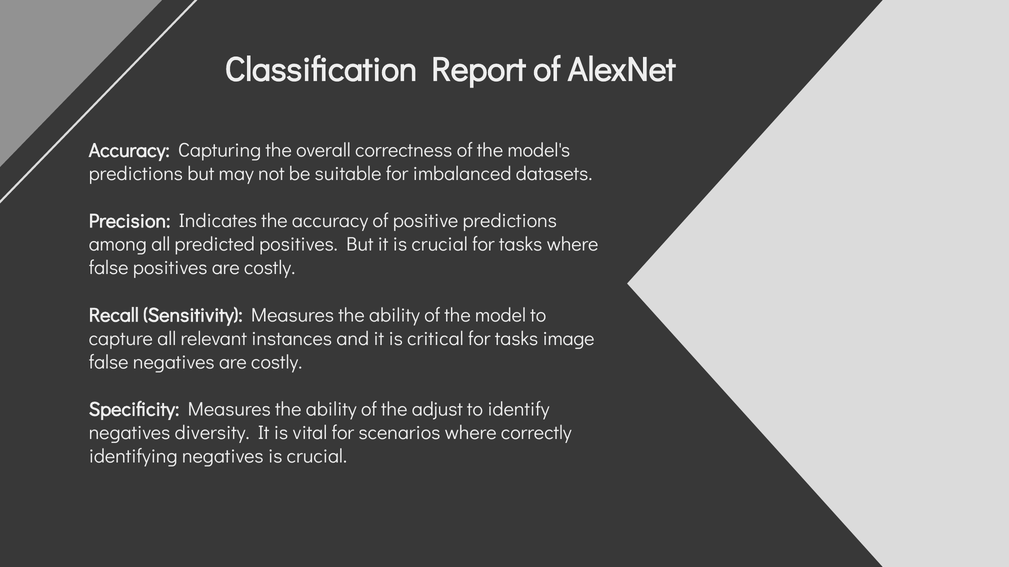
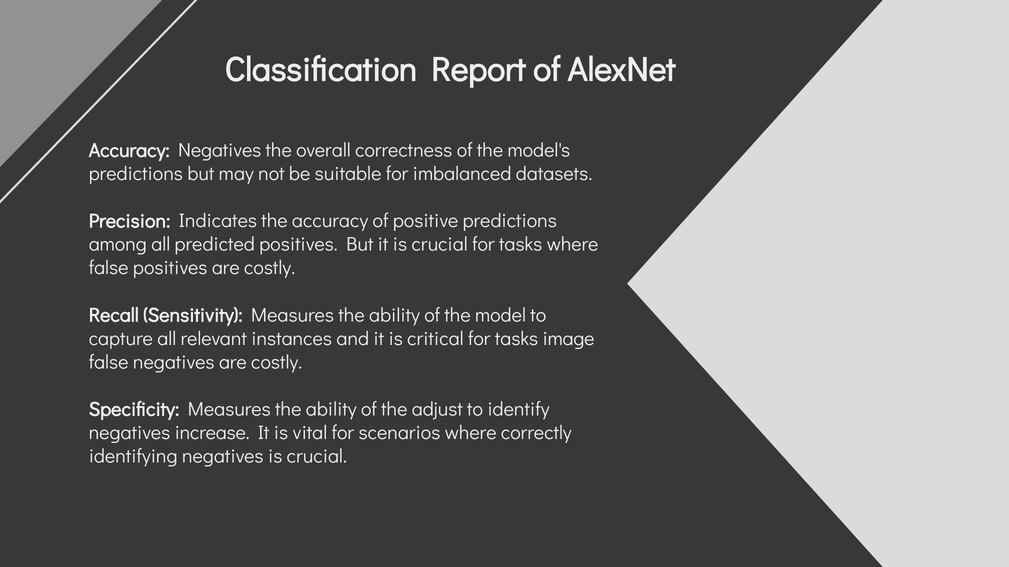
Accuracy Capturing: Capturing -> Negatives
diversity: diversity -> increase
